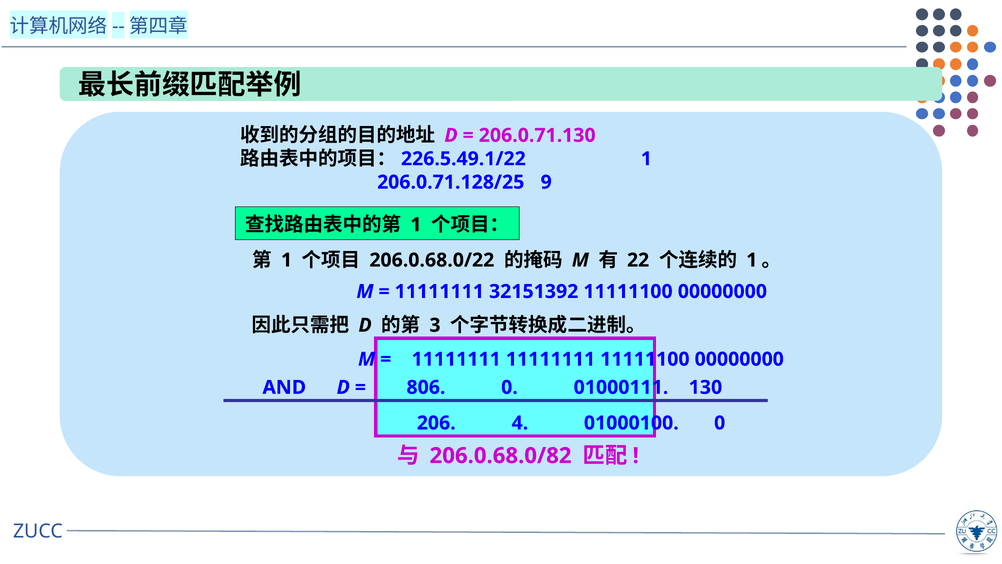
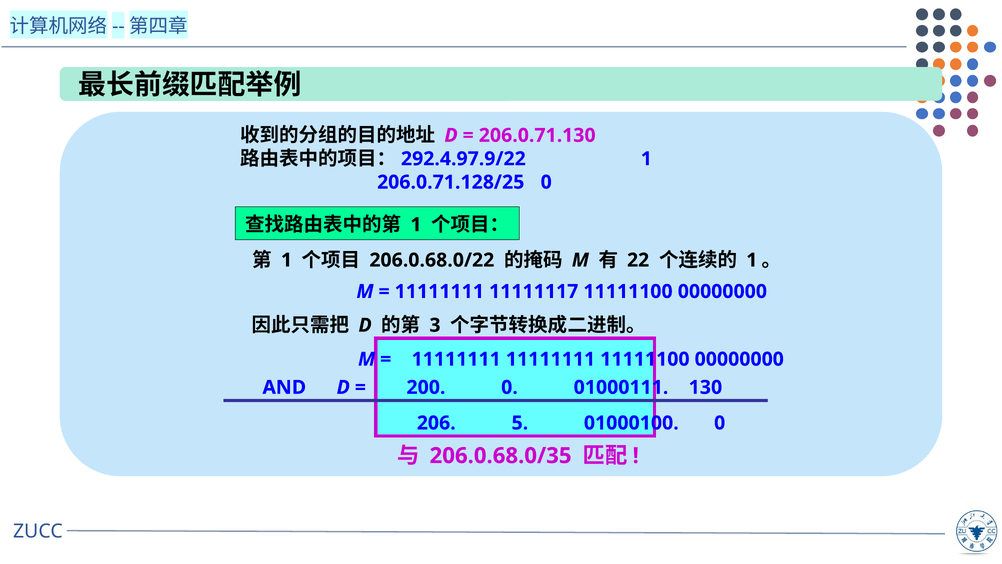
226.5.49.1/22: 226.5.49.1/22 -> 292.4.97.9/22
206.0.71.128/25 9: 9 -> 0
32151392: 32151392 -> 11111117
806: 806 -> 200
4: 4 -> 5
206.0.68.0/82: 206.0.68.0/82 -> 206.0.68.0/35
